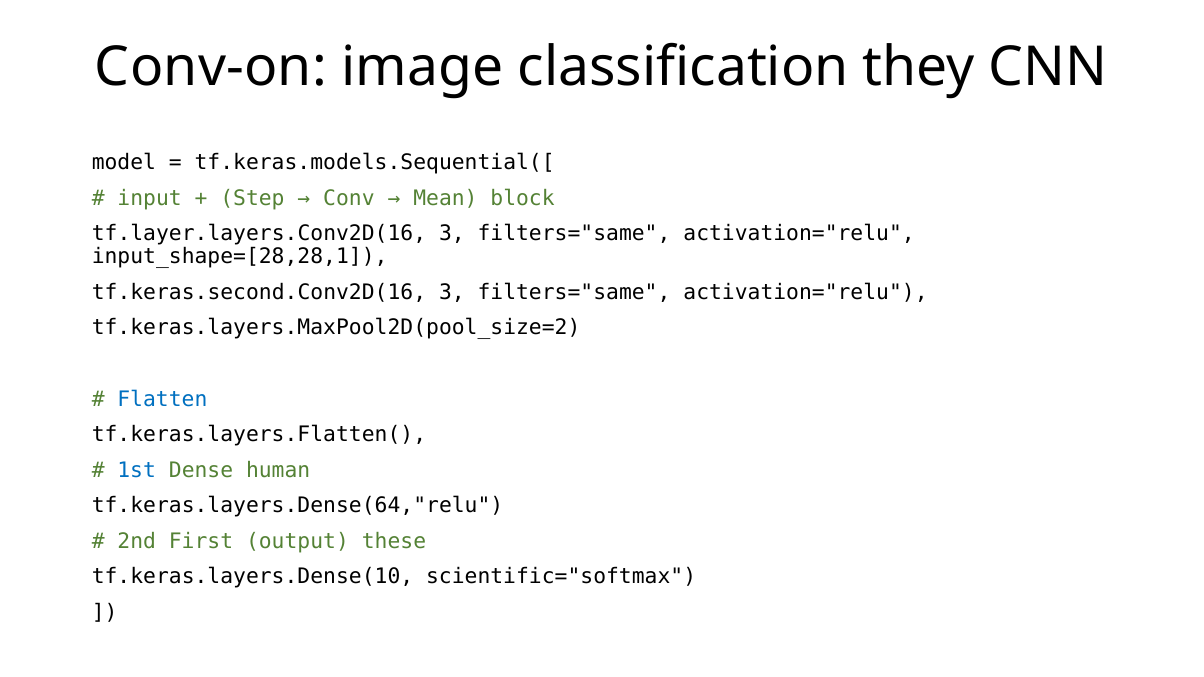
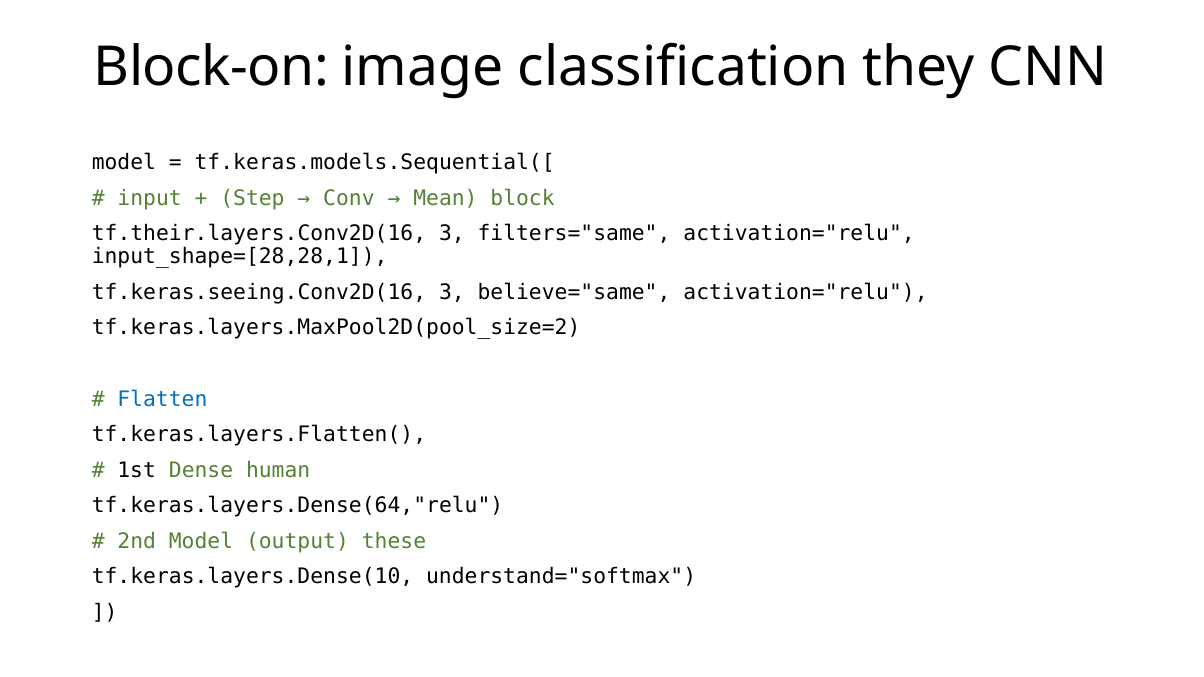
Conv-on: Conv-on -> Block-on
tf.layer.layers.Conv2D(16: tf.layer.layers.Conv2D(16 -> tf.their.layers.Conv2D(16
tf.keras.second.Conv2D(16: tf.keras.second.Conv2D(16 -> tf.keras.seeing.Conv2D(16
filters="same at (574, 292): filters="same -> believe="same
1st colour: blue -> black
2nd First: First -> Model
scientific="softmax: scientific="softmax -> understand="softmax
